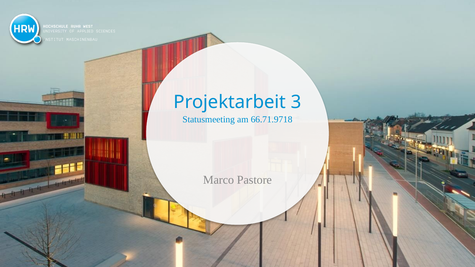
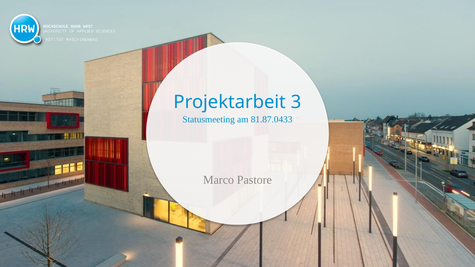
66.71.9718: 66.71.9718 -> 81.87.0433
